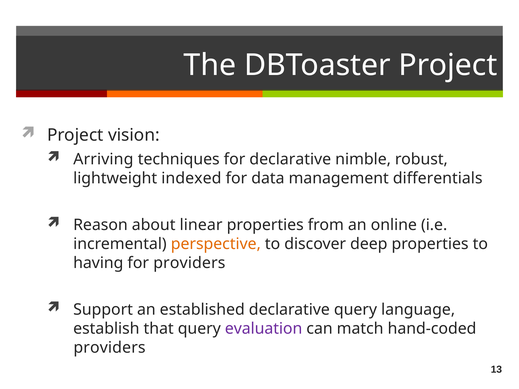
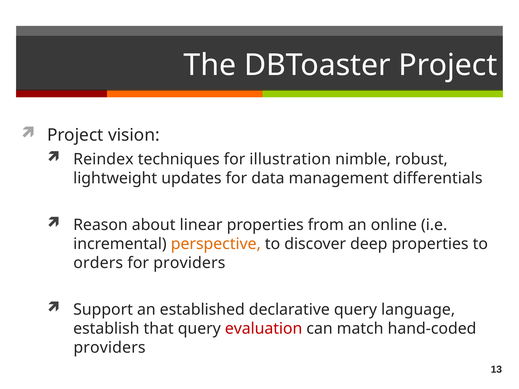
Arriving: Arriving -> Reindex
for declarative: declarative -> illustration
indexed: indexed -> updates
having: having -> orders
evaluation colour: purple -> red
